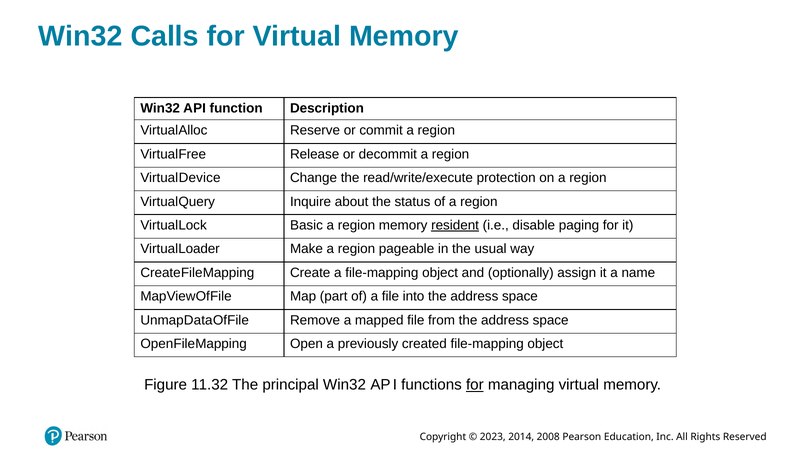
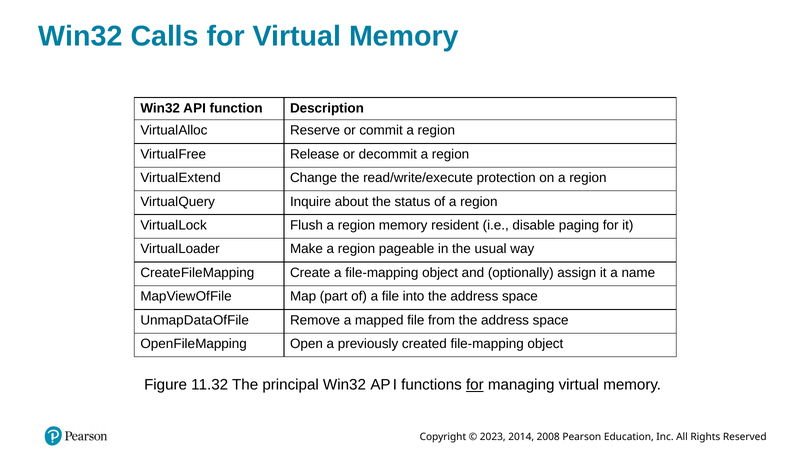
Device: Device -> Extend
Basic: Basic -> Flush
resident underline: present -> none
